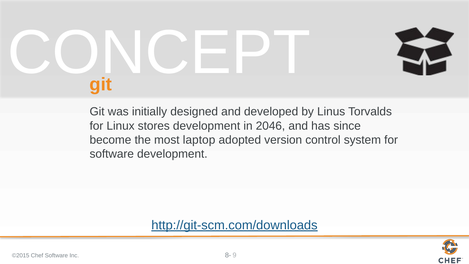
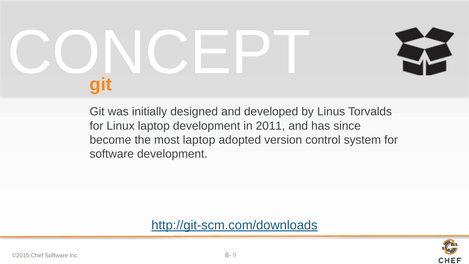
Linux stores: stores -> laptop
2046: 2046 -> 2011
